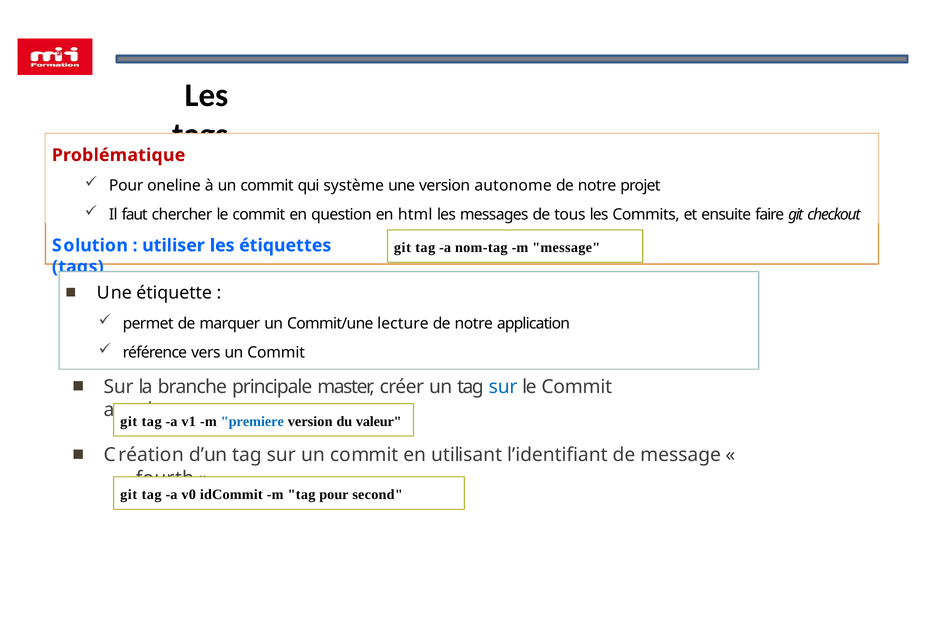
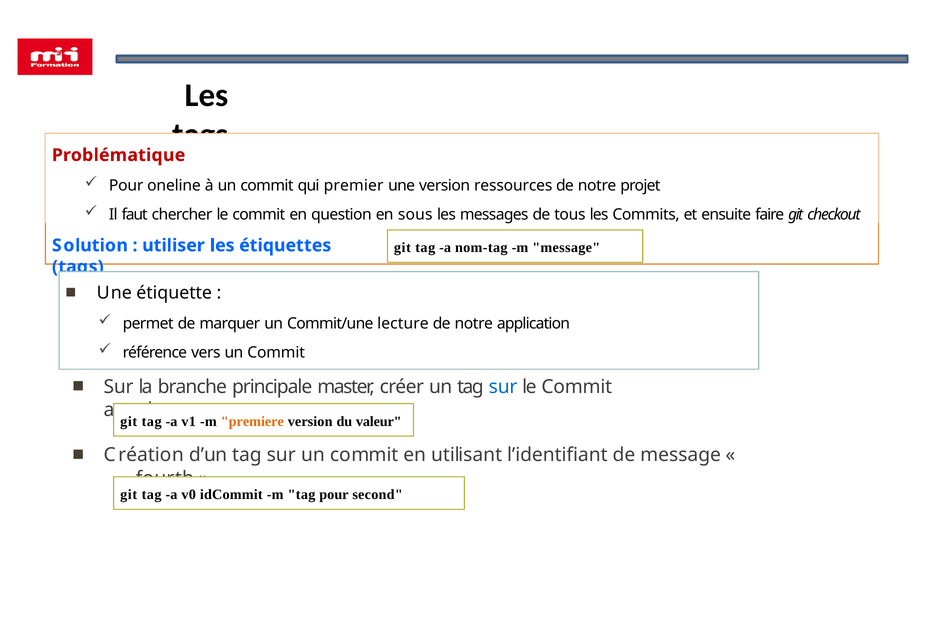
système: système -> premier
autonome: autonome -> ressources
html: html -> sous
premiere colour: blue -> orange
